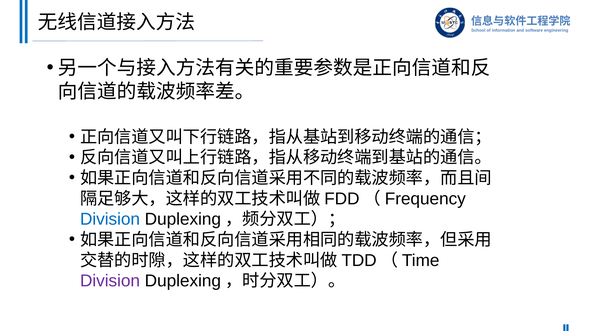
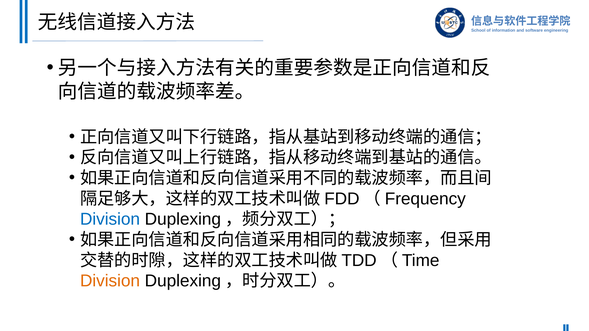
Division at (110, 281) colour: purple -> orange
